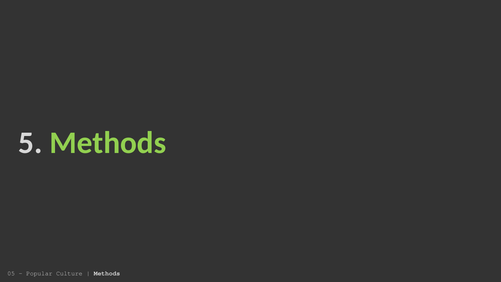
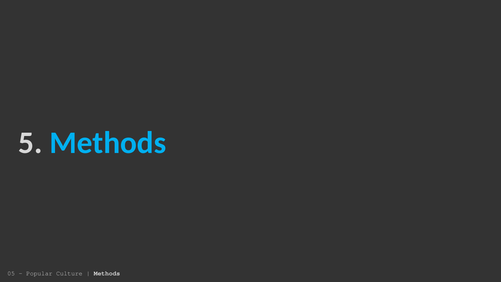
Methods at (108, 143) colour: light green -> light blue
